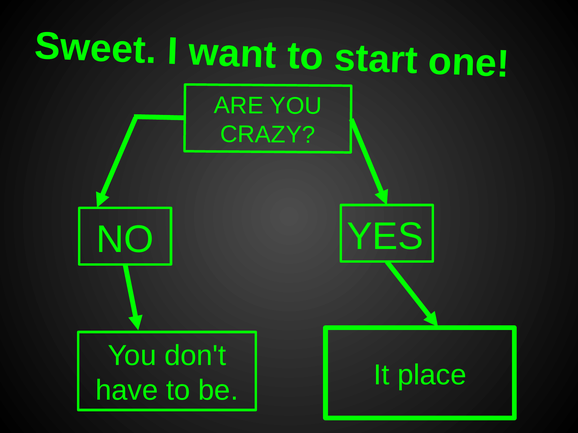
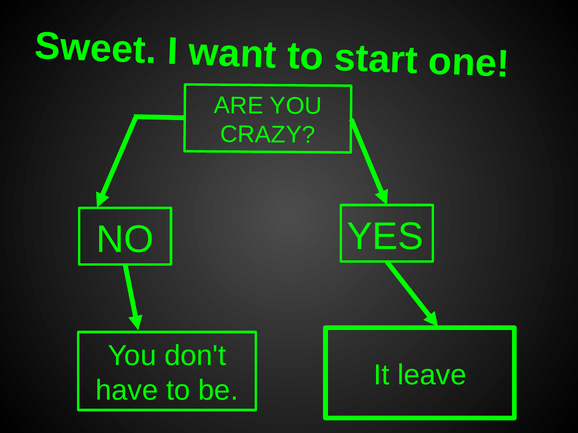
place: place -> leave
